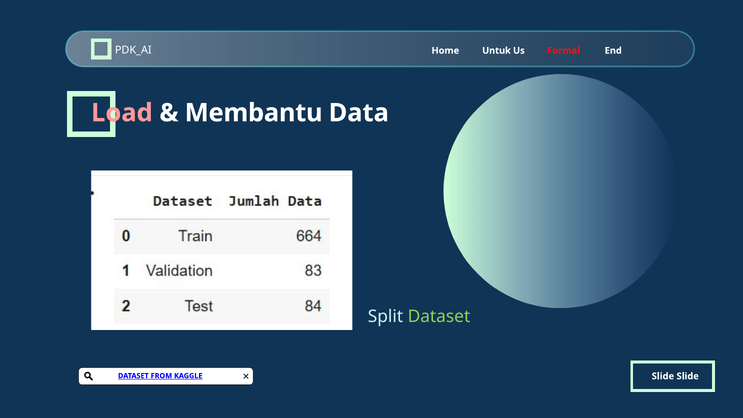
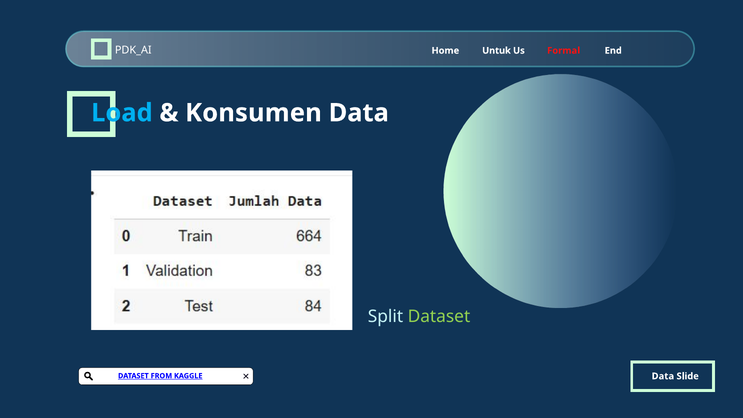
Load colour: pink -> light blue
Membantu: Membantu -> Konsumen
Slide at (663, 376): Slide -> Data
